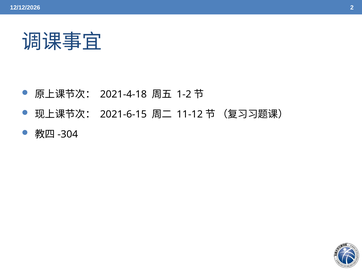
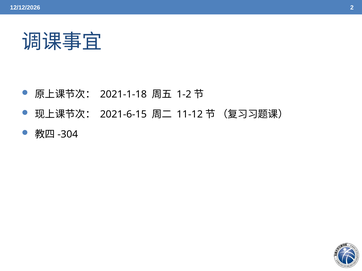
2021-4-18: 2021-4-18 -> 2021-1-18
